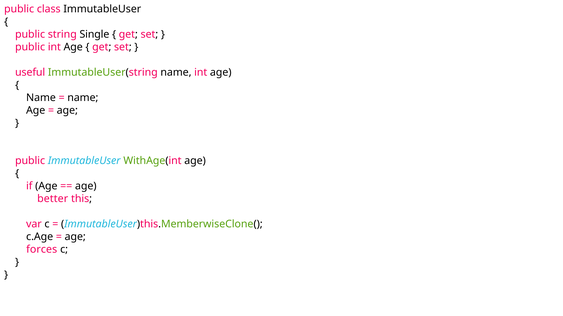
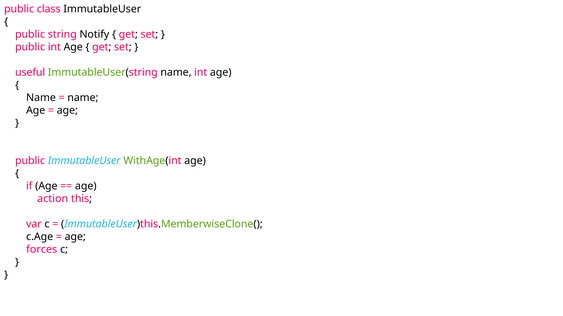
Single: Single -> Notify
better: better -> action
